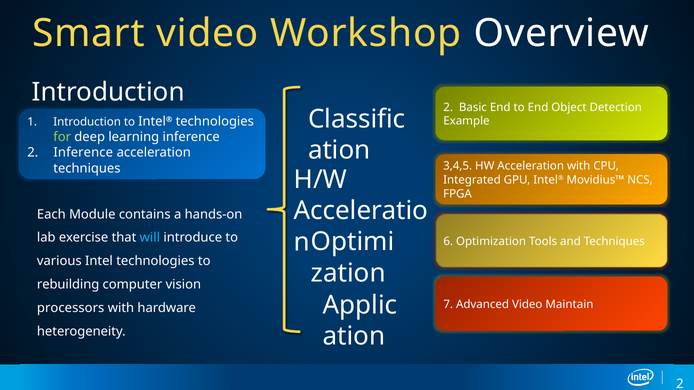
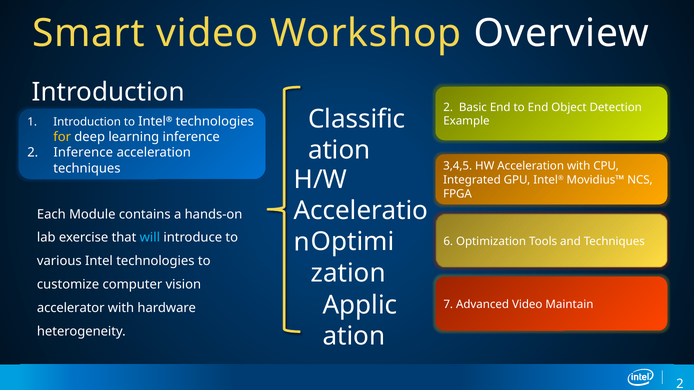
for colour: light green -> yellow
rebuilding: rebuilding -> customize
processors: processors -> accelerator
